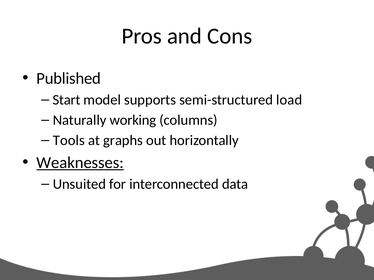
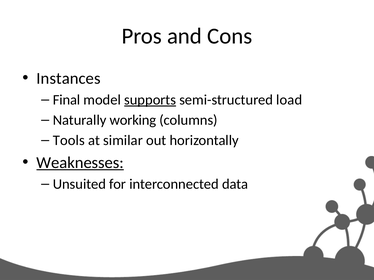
Published: Published -> Instances
Start: Start -> Final
supports underline: none -> present
graphs: graphs -> similar
